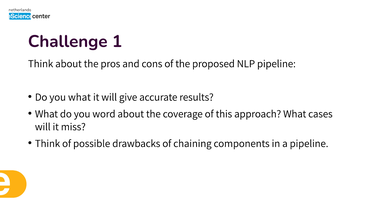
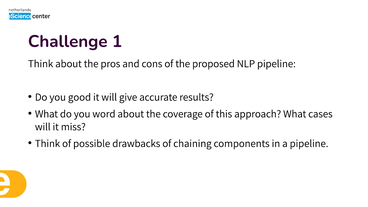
you what: what -> good
